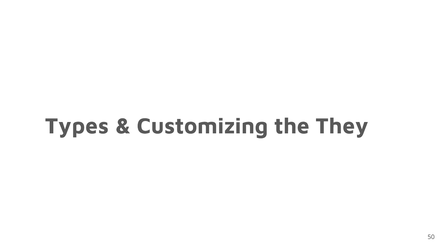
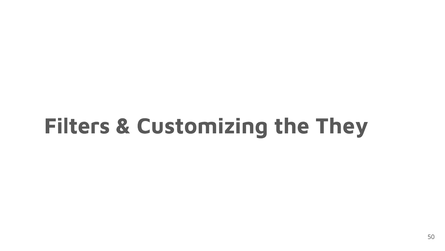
Types: Types -> Filters
